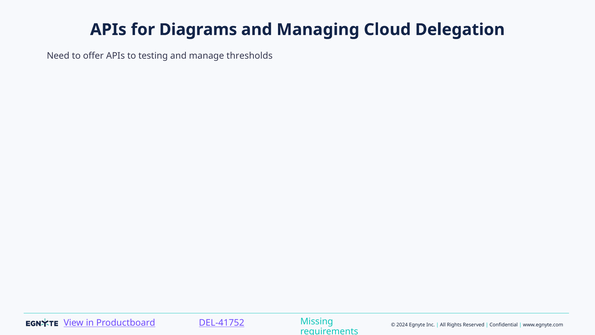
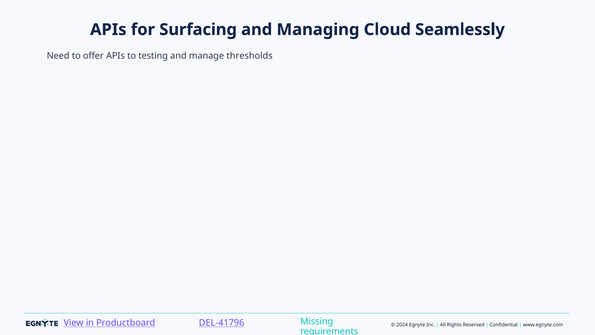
Diagrams: Diagrams -> Surfacing
Delegation: Delegation -> Seamlessly
DEL-41752: DEL-41752 -> DEL-41796
